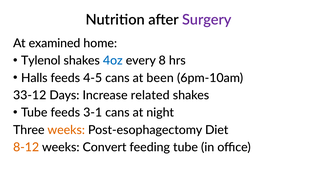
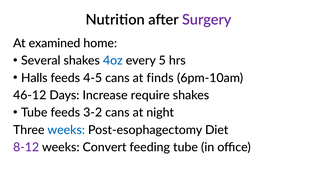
Tylenol: Tylenol -> Several
8: 8 -> 5
been: been -> finds
33-12: 33-12 -> 46-12
related: related -> require
3-1: 3-1 -> 3-2
weeks at (66, 130) colour: orange -> blue
8-12 colour: orange -> purple
